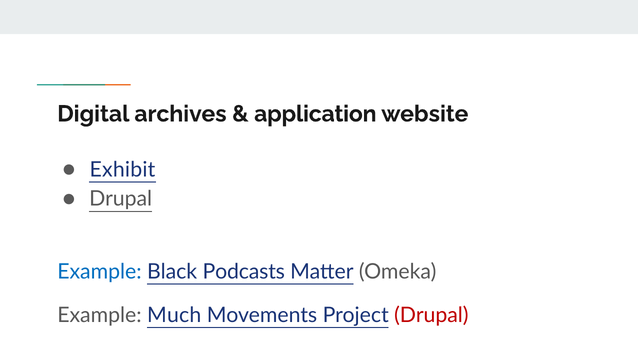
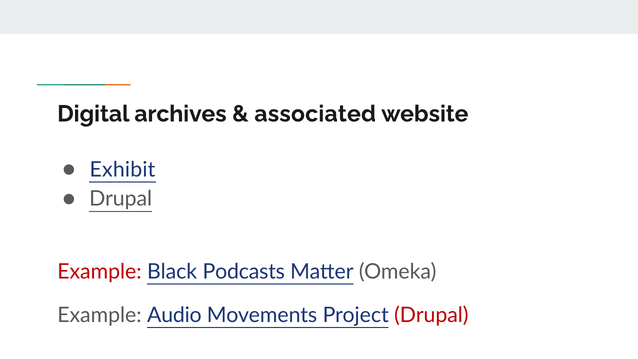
application: application -> associated
Example at (99, 272) colour: blue -> red
Much: Much -> Audio
